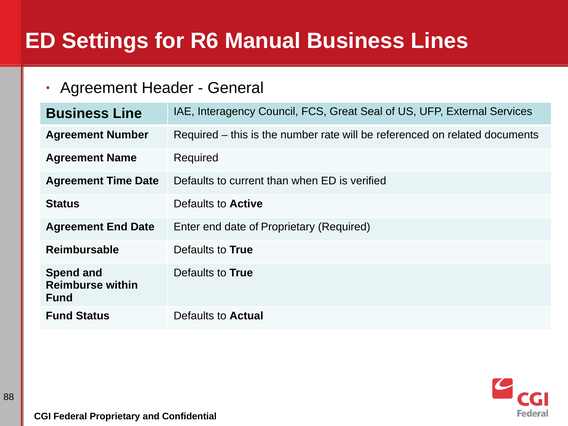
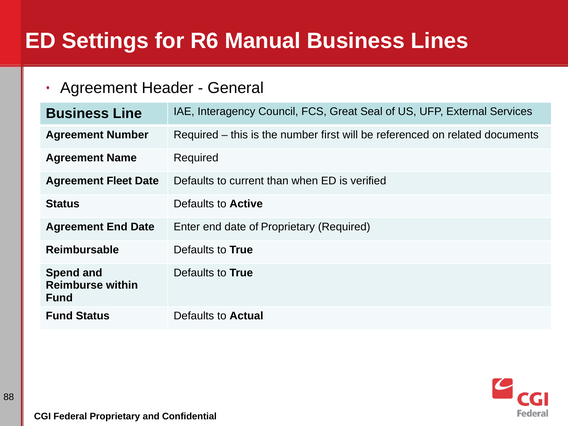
rate: rate -> first
Time: Time -> Fleet
